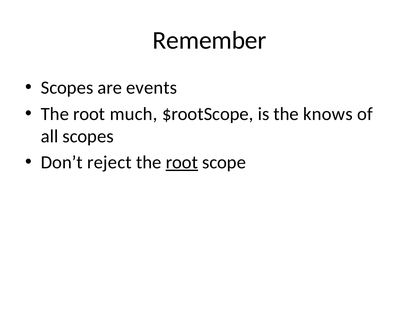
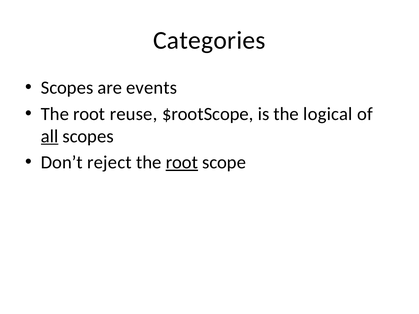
Remember: Remember -> Categories
much: much -> reuse
knows: knows -> logical
all underline: none -> present
